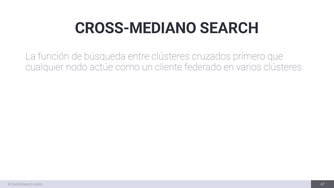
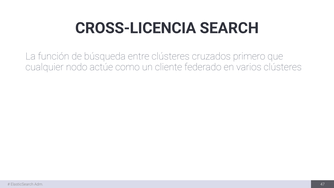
CROSS-MEDIANO: CROSS-MEDIANO -> CROSS-LICENCIA
